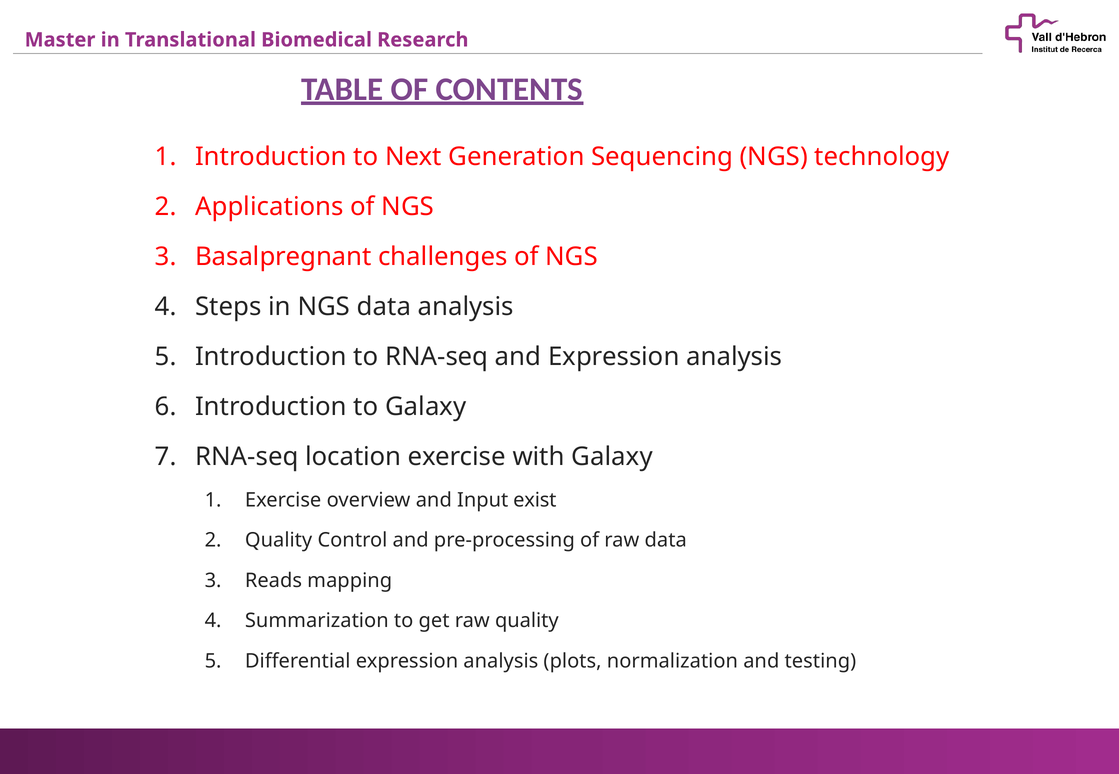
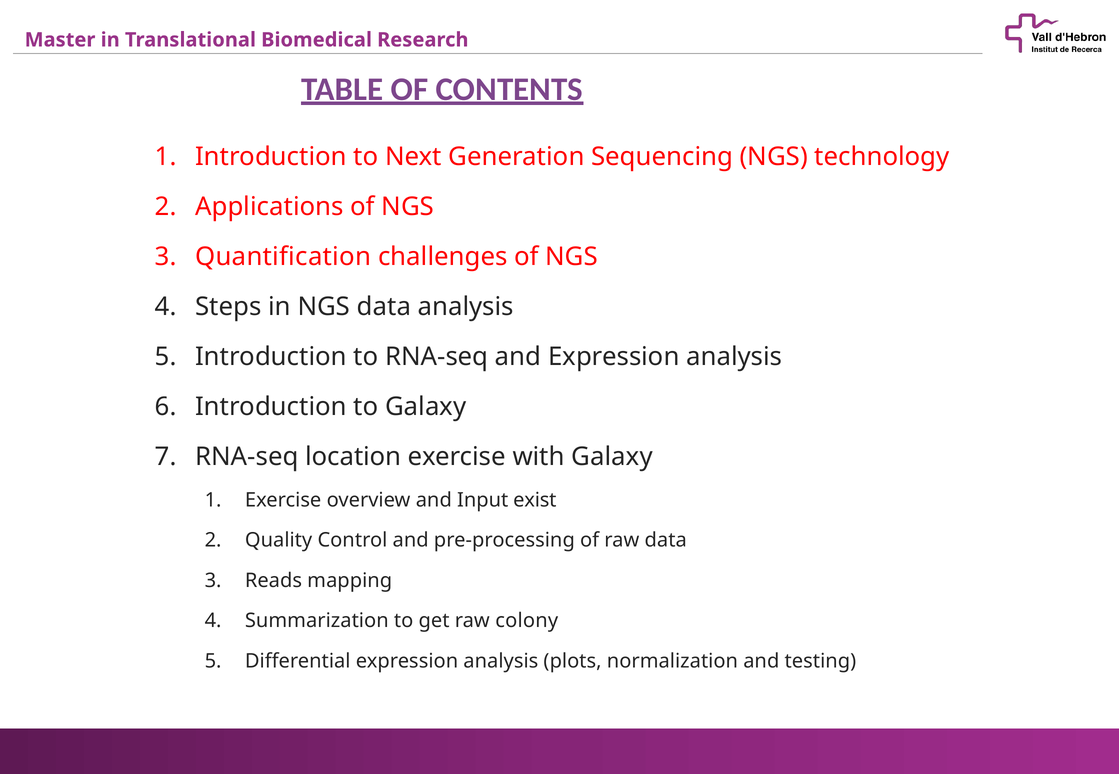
Basalpregnant: Basalpregnant -> Quantification
raw quality: quality -> colony
